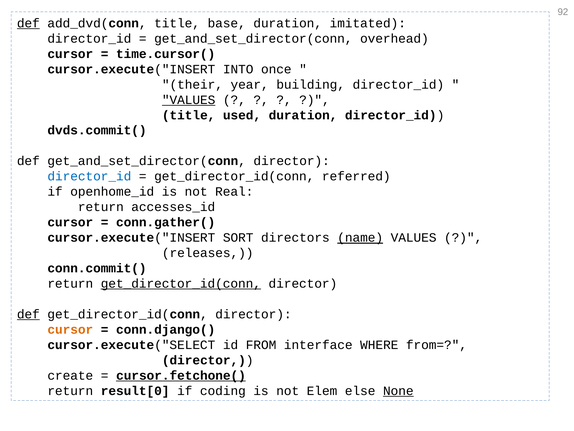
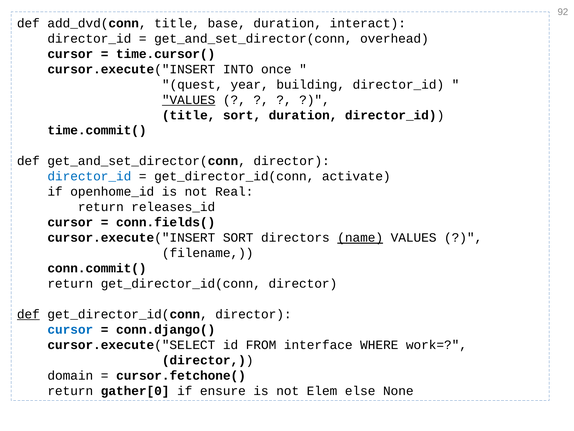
def at (28, 23) underline: present -> none
imitated: imitated -> interact
their: their -> quest
title used: used -> sort
dvds.commit(: dvds.commit( -> time.commit(
referred: referred -> activate
accesses_id: accesses_id -> releases_id
conn.gather(: conn.gather( -> conn.fields(
releases: releases -> filename
get_director_id(conn at (181, 283) underline: present -> none
cursor at (70, 329) colour: orange -> blue
from=: from= -> work=
create: create -> domain
cursor.fetchone( underline: present -> none
result[0: result[0 -> gather[0
coding: coding -> ensure
None underline: present -> none
